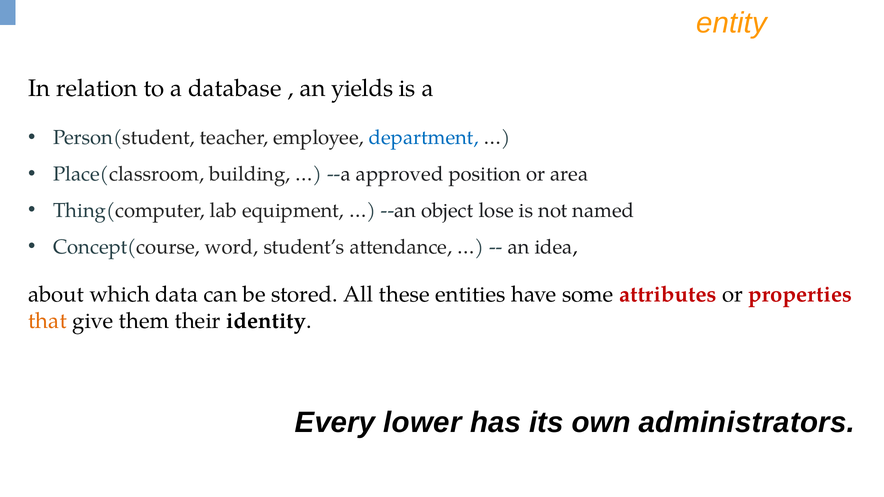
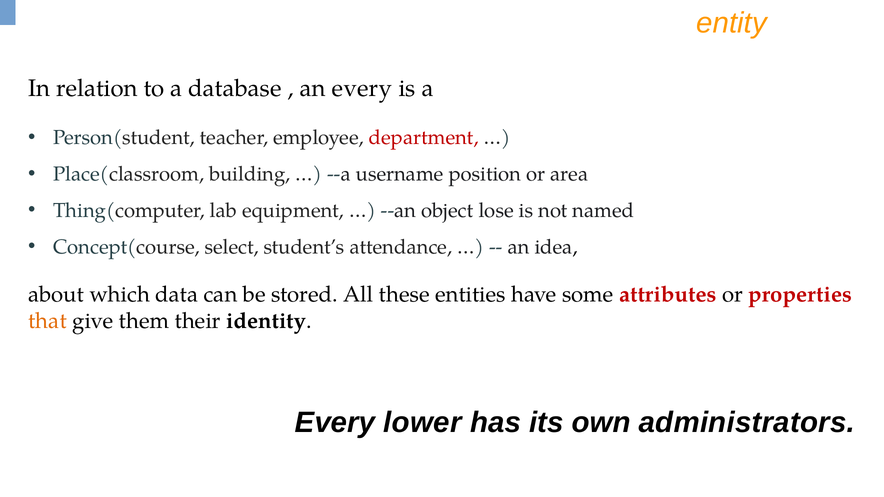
an yields: yields -> every
department colour: blue -> red
approved: approved -> username
word: word -> select
